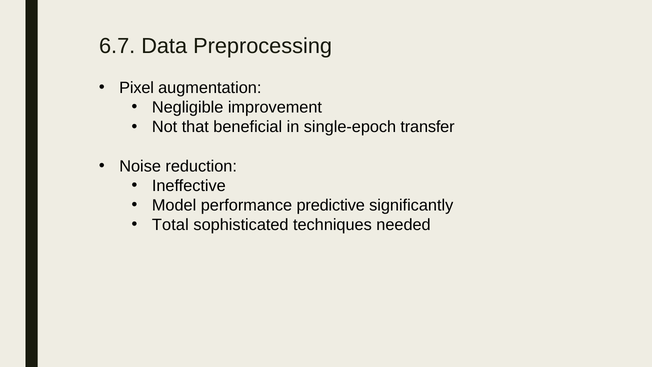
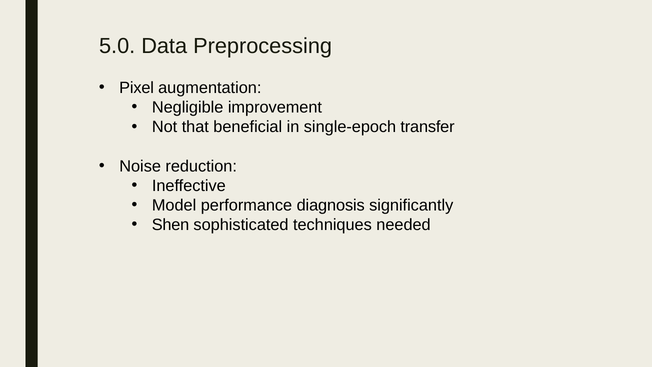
6.7: 6.7 -> 5.0
predictive: predictive -> diagnosis
Total: Total -> Shen
